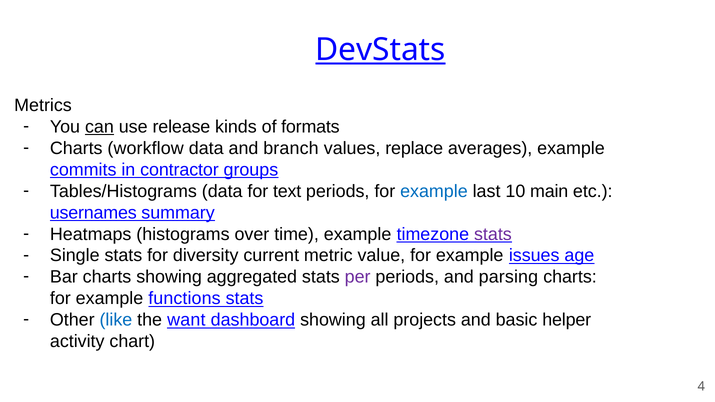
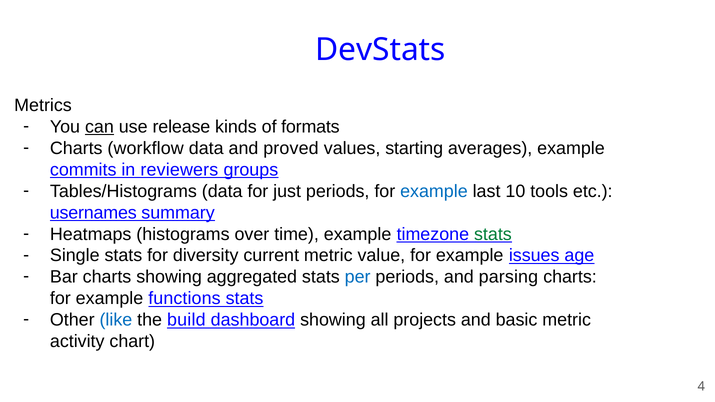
DevStats underline: present -> none
branch: branch -> proved
replace: replace -> starting
contractor: contractor -> reviewers
text: text -> just
main: main -> tools
stats at (493, 234) colour: purple -> green
per colour: purple -> blue
want: want -> build
basic helper: helper -> metric
